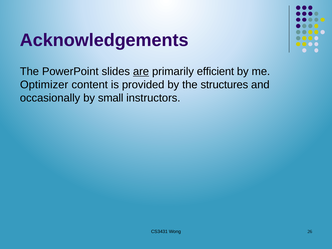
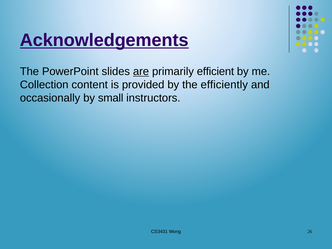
Acknowledgements underline: none -> present
Optimizer: Optimizer -> Collection
structures: structures -> efficiently
